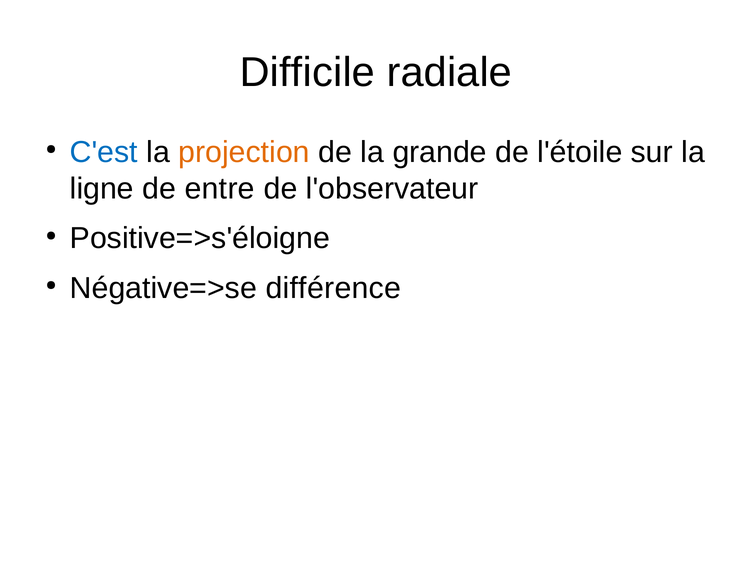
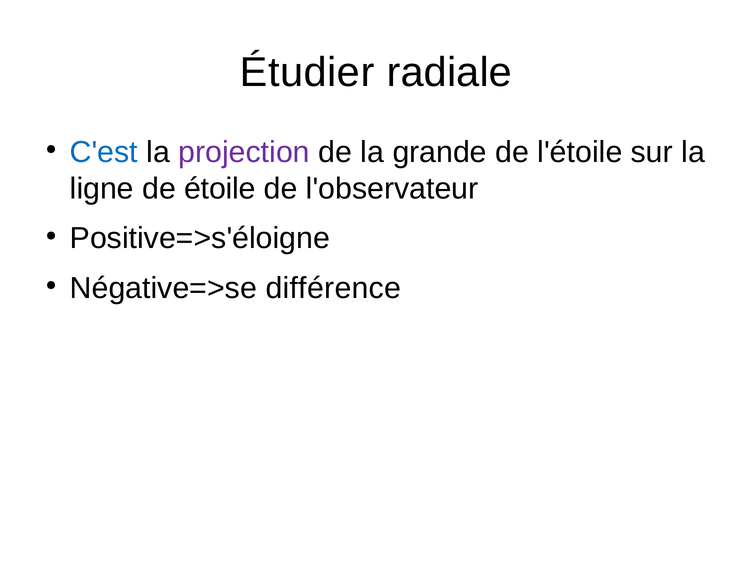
Difficile: Difficile -> Étudier
projection colour: orange -> purple
entre: entre -> étoile
